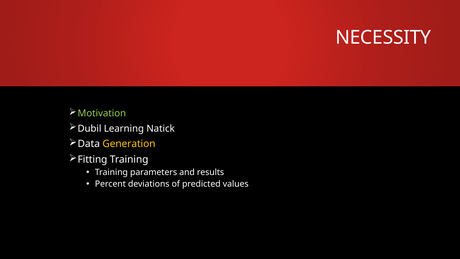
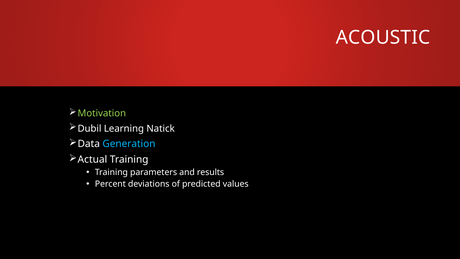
NECESSITY: NECESSITY -> ACOUSTIC
Generation colour: yellow -> light blue
Fitting: Fitting -> Actual
